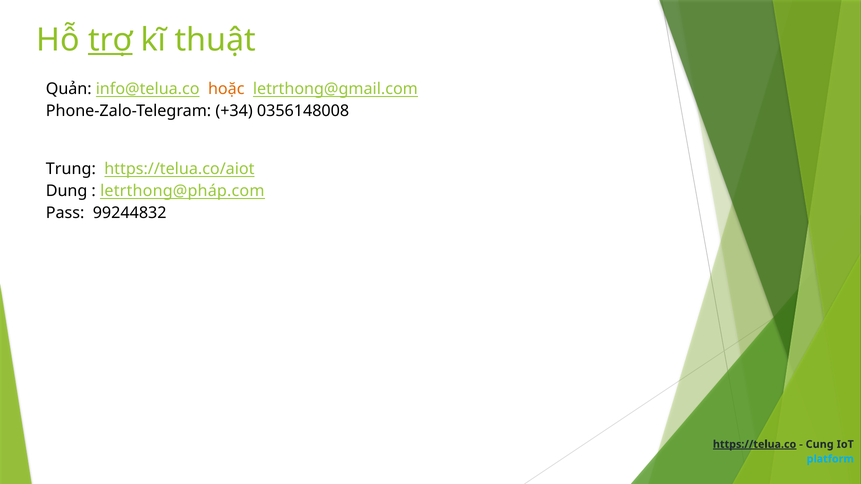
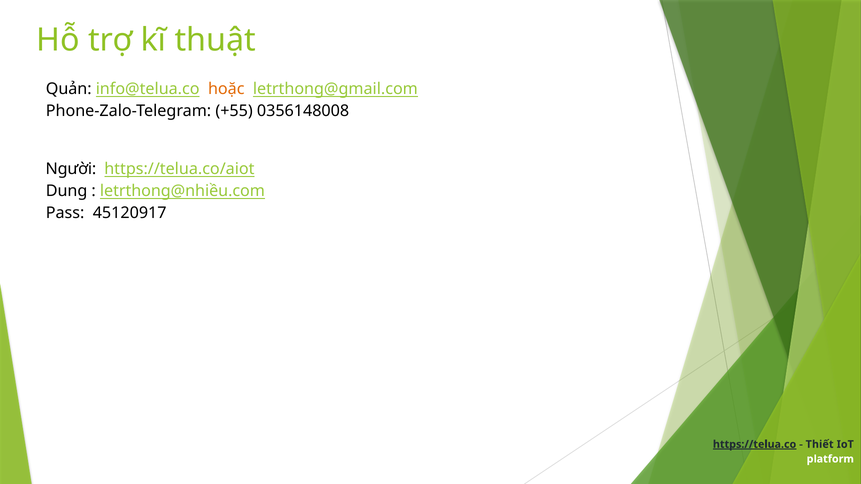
trợ underline: present -> none
+34: +34 -> +55
Trung: Trung -> Người
letrthong@pháp.com: letrthong@pháp.com -> letrthong@nhiều.com
99244832: 99244832 -> 45120917
Cung: Cung -> Thiết
platform colour: light blue -> white
